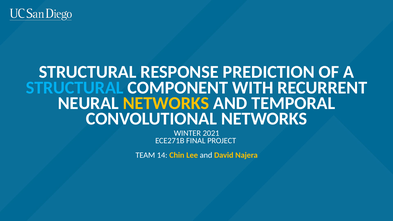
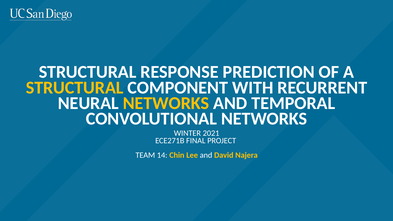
STRUCTURAL at (75, 88) colour: light blue -> yellow
